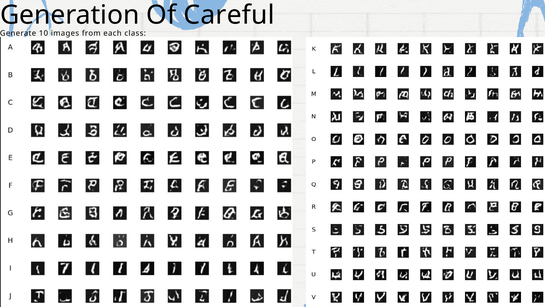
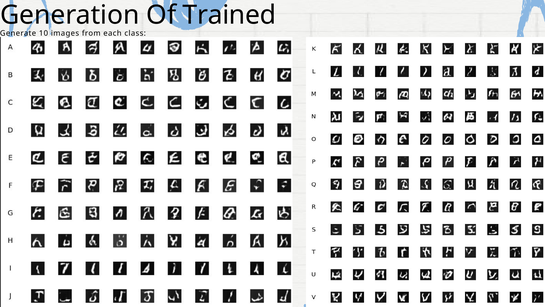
Careful: Careful -> Trained
